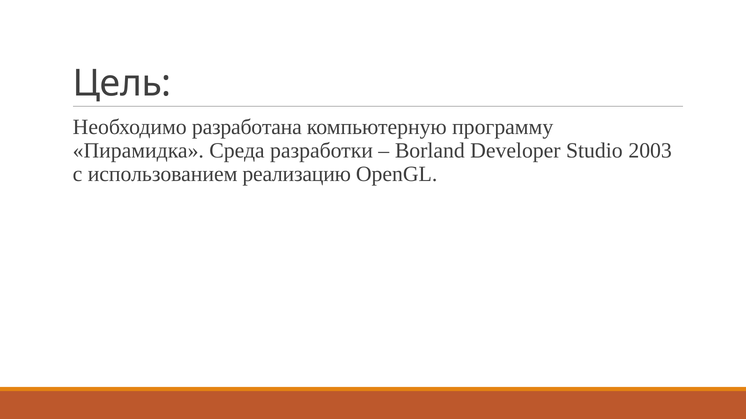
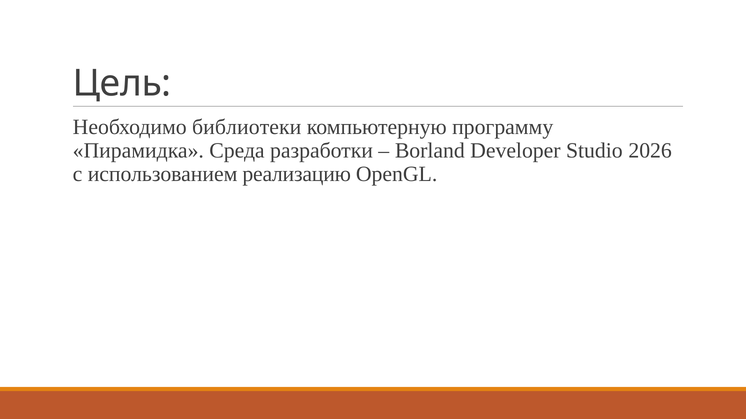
разработана: разработана -> библиотеки
2003: 2003 -> 2026
